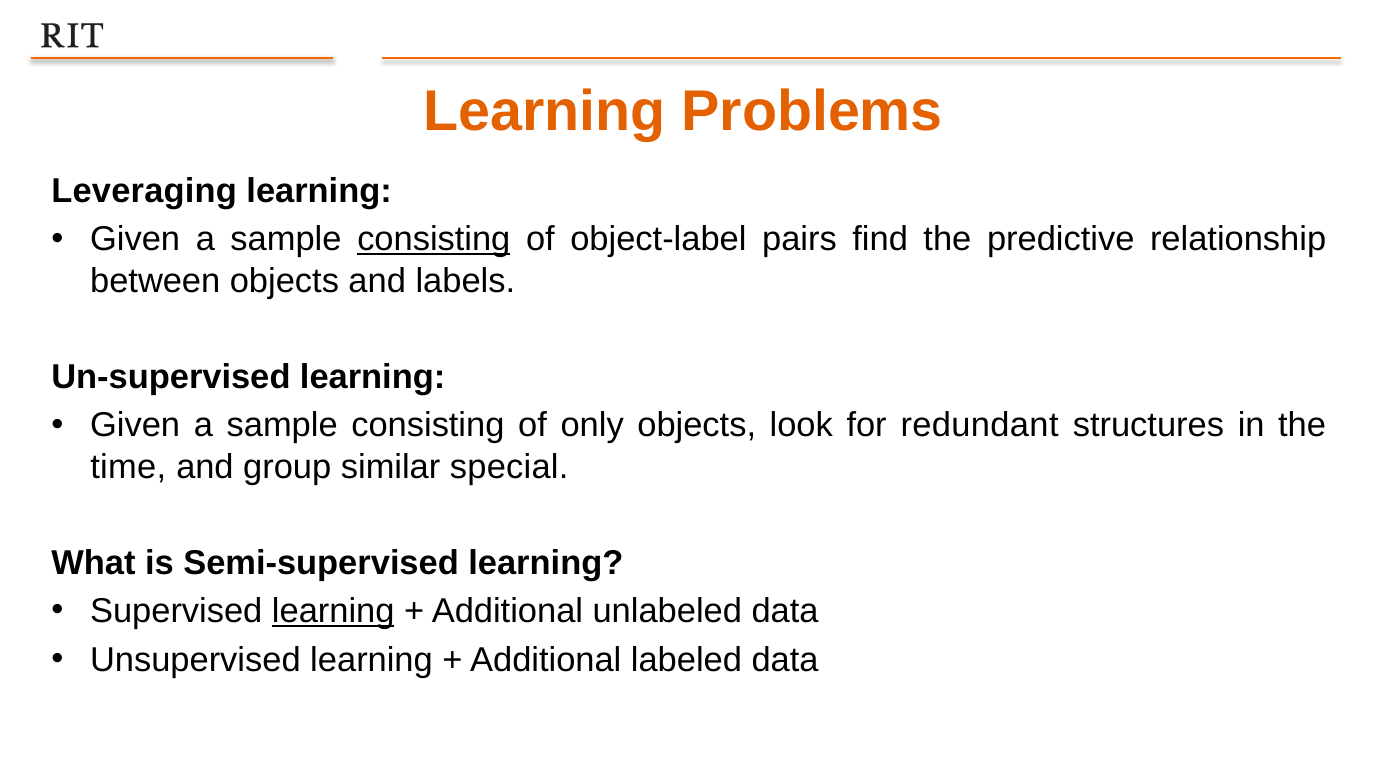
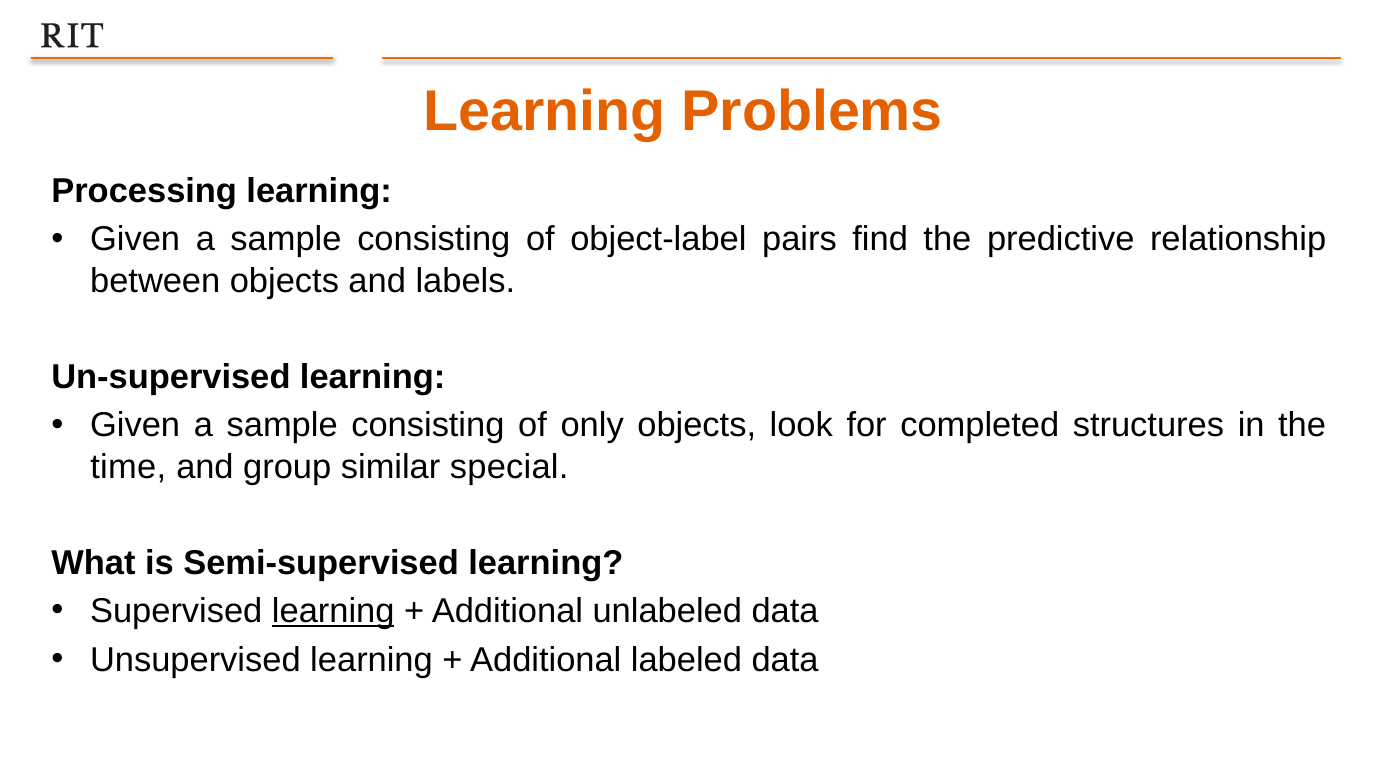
Leveraging: Leveraging -> Processing
consisting at (434, 240) underline: present -> none
redundant: redundant -> completed
